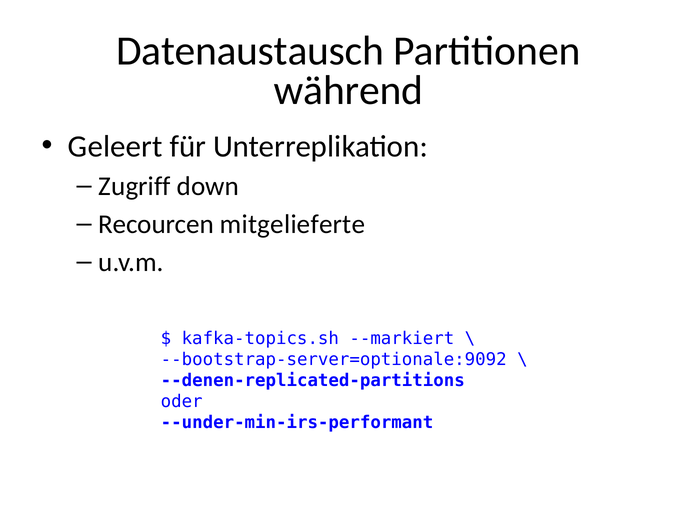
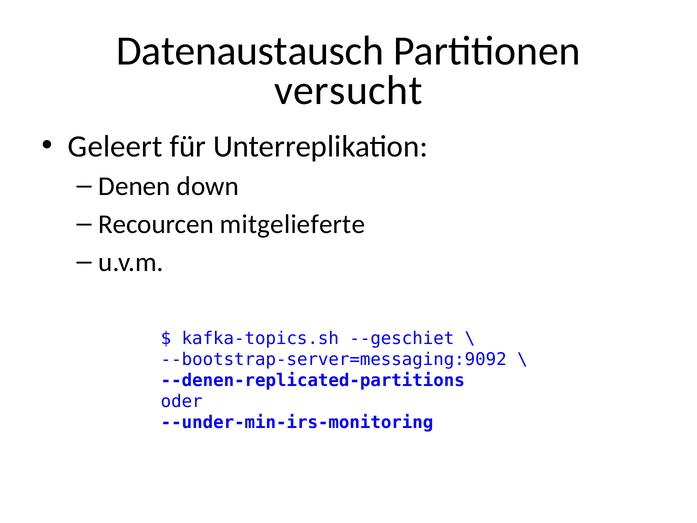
während: während -> versucht
Zugriff: Zugriff -> Denen
--markiert: --markiert -> --geschiet
--bootstrap-server=optionale:9092: --bootstrap-server=optionale:9092 -> --bootstrap-server=messaging:9092
--under-min-irs-performant: --under-min-irs-performant -> --under-min-irs-monitoring
